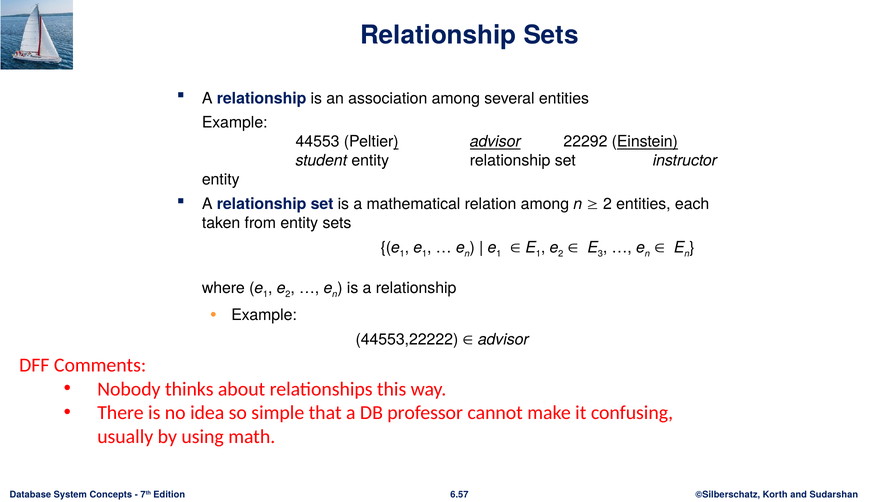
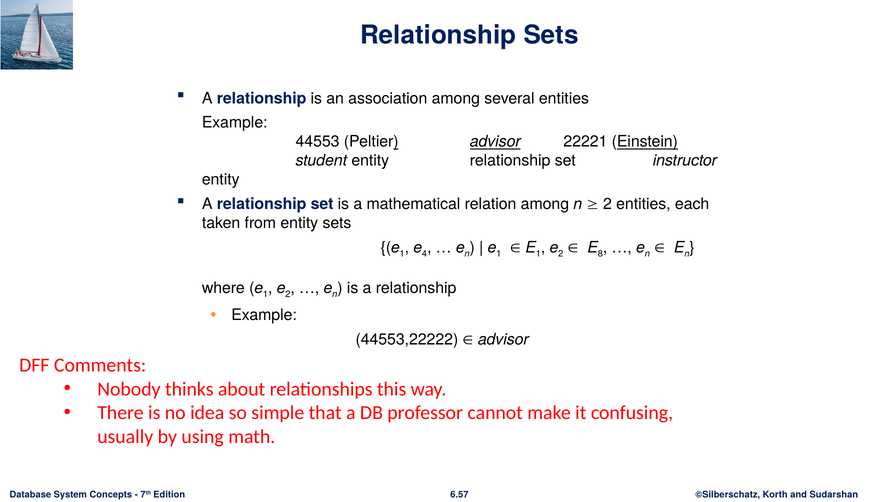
22292: 22292 -> 22221
1 at (425, 254): 1 -> 4
3: 3 -> 8
